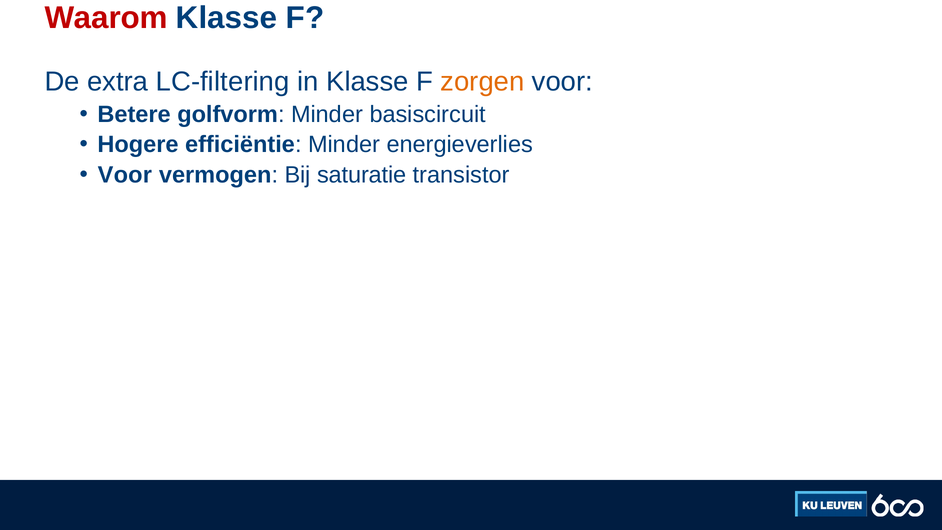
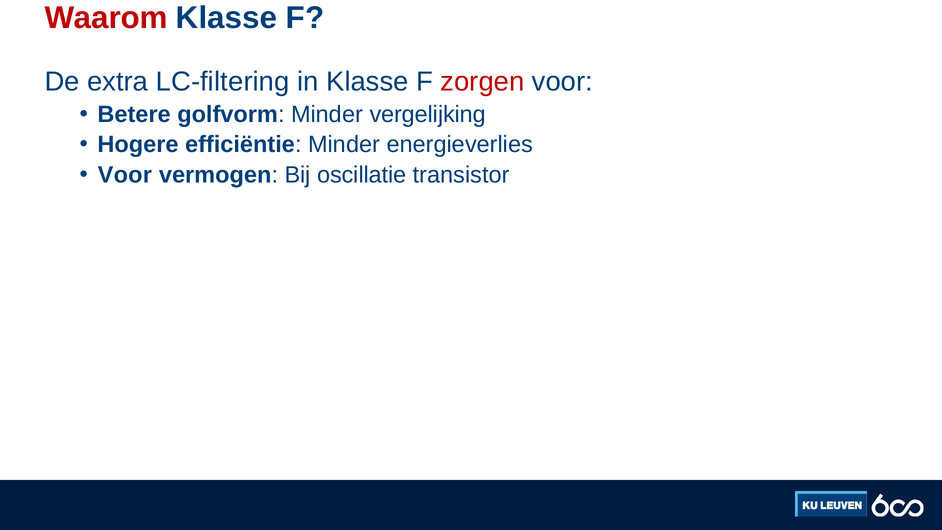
zorgen colour: orange -> red
basiscircuit: basiscircuit -> vergelijking
saturatie: saturatie -> oscillatie
